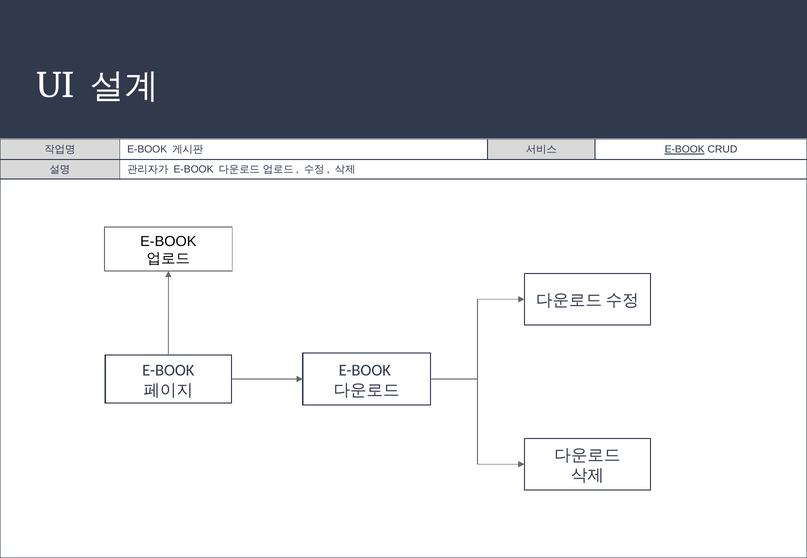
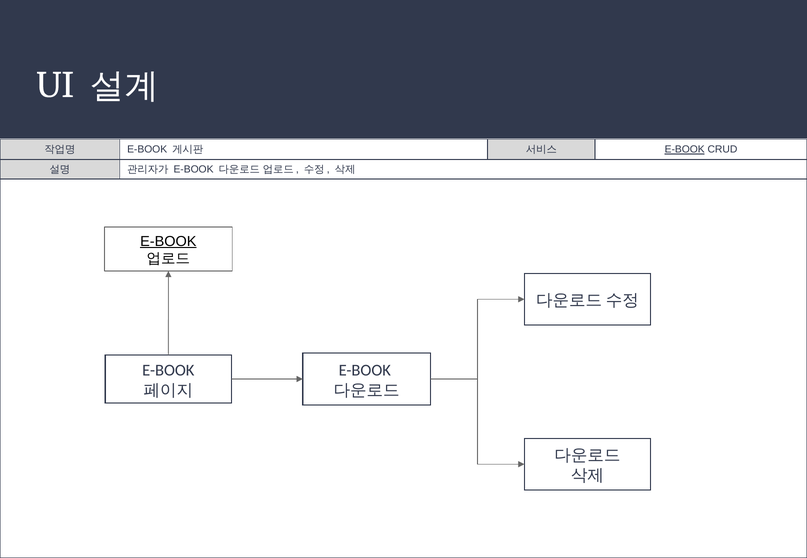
E-BOOK at (168, 242) underline: none -> present
